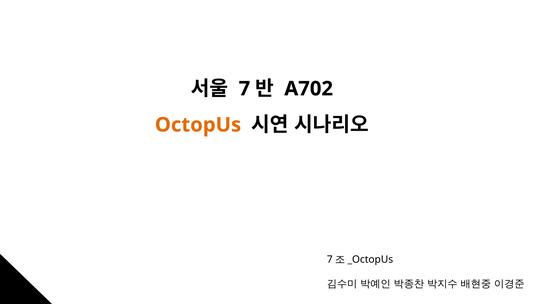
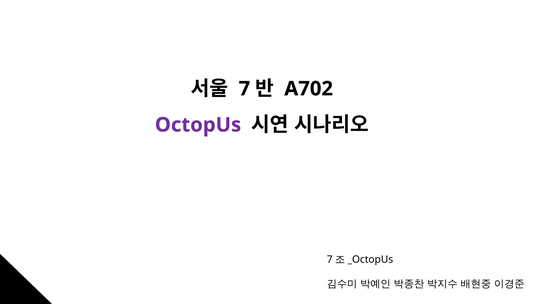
OctopUs colour: orange -> purple
